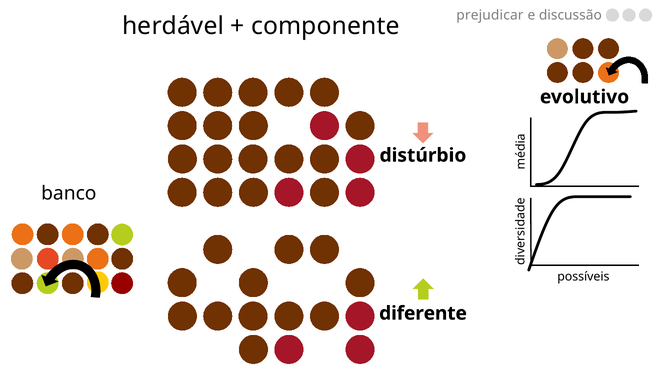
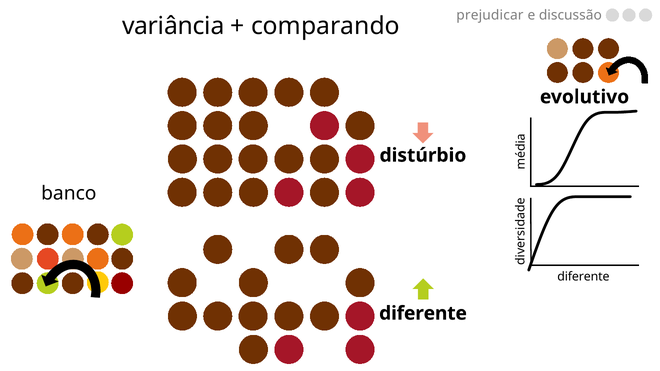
herdável: herdável -> variância
componente: componente -> comparando
possíveis at (583, 277): possíveis -> diferente
